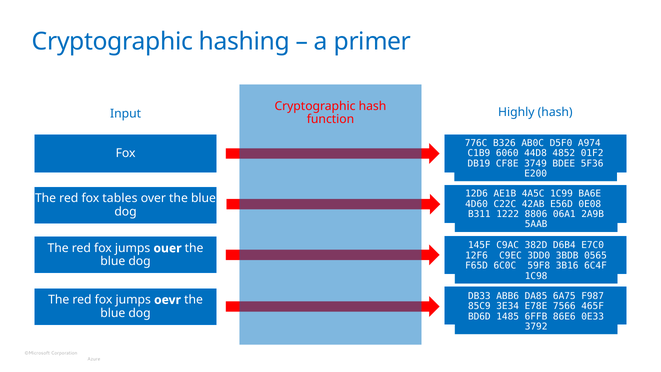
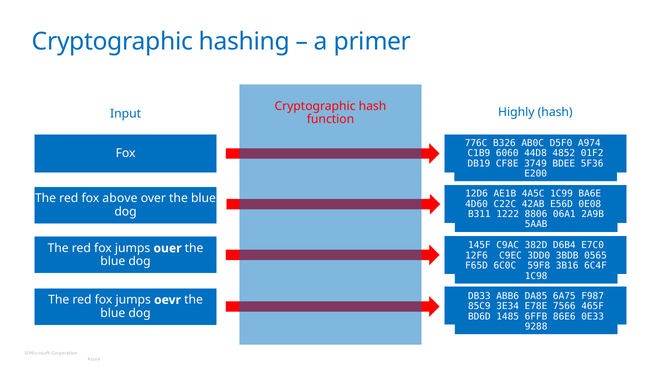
tables: tables -> above
3792: 3792 -> 9288
